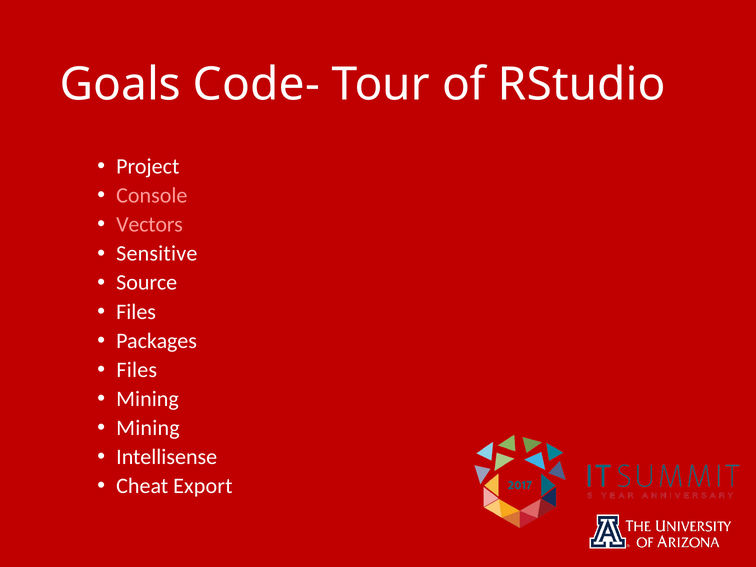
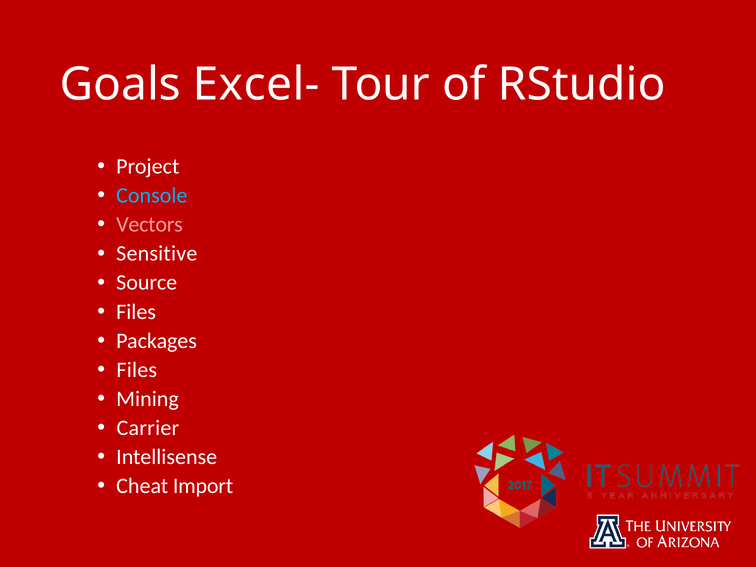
Code-: Code- -> Excel-
Console colour: pink -> light blue
Mining at (148, 428): Mining -> Carrier
Export: Export -> Import
